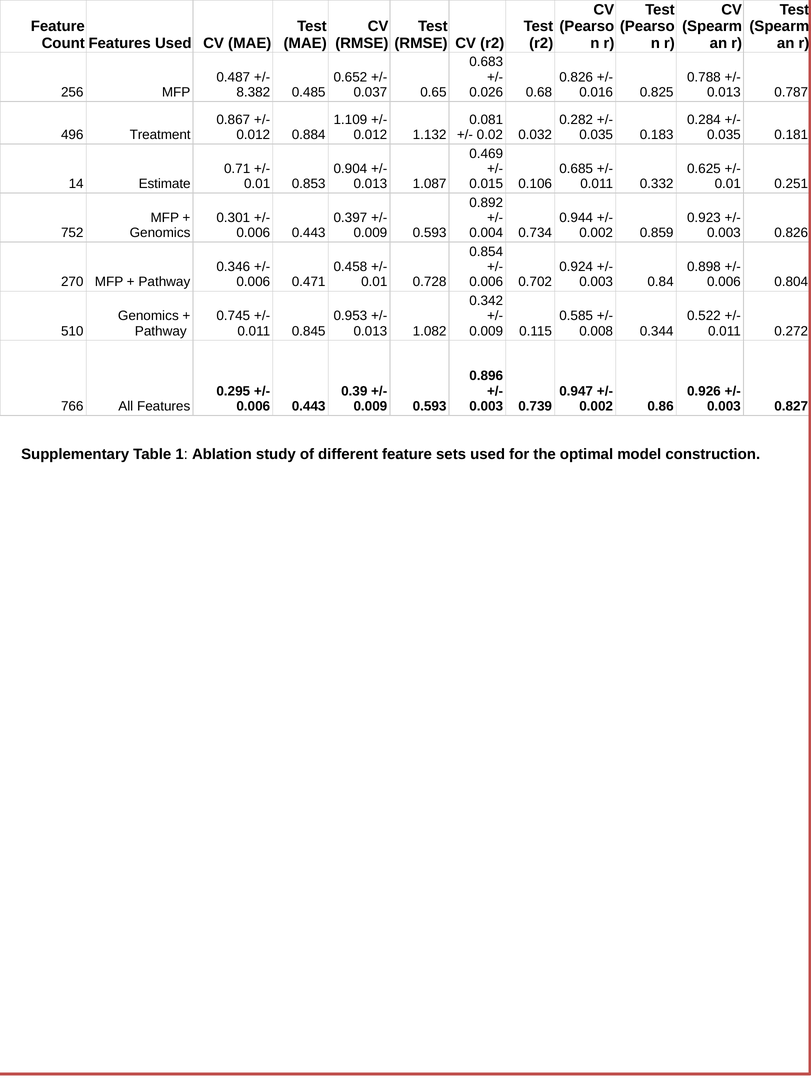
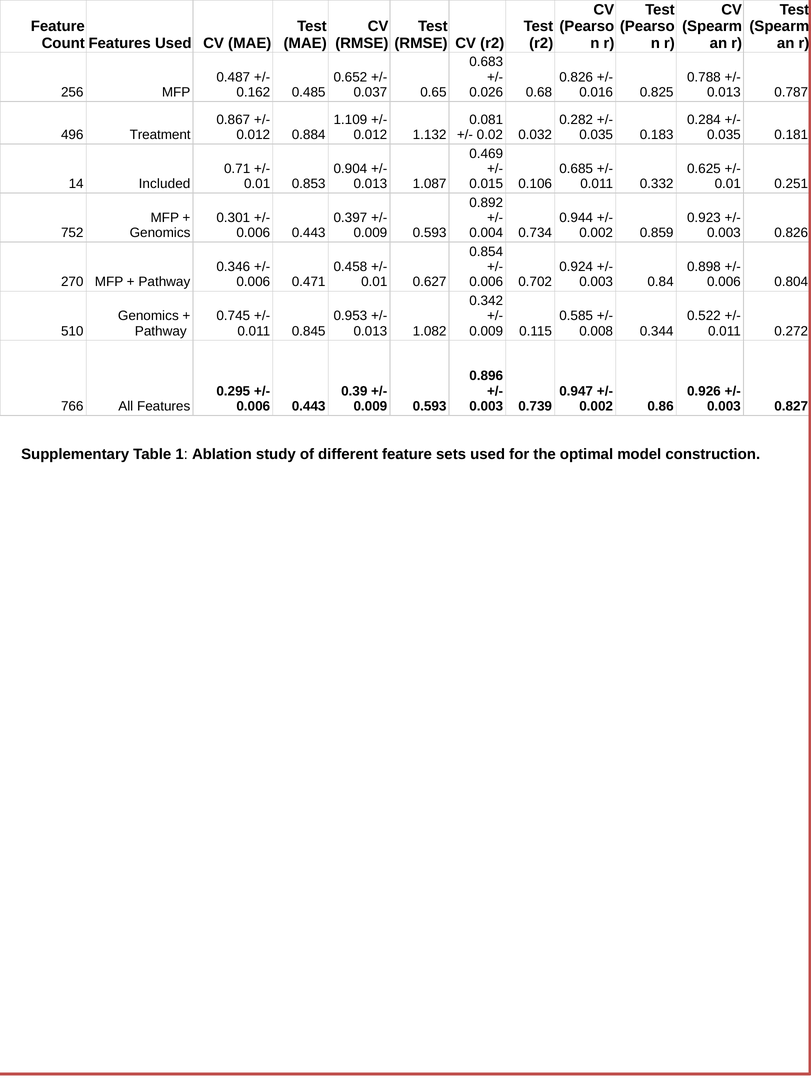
8.382: 8.382 -> 0.162
Estimate: Estimate -> Included
0.728: 0.728 -> 0.627
